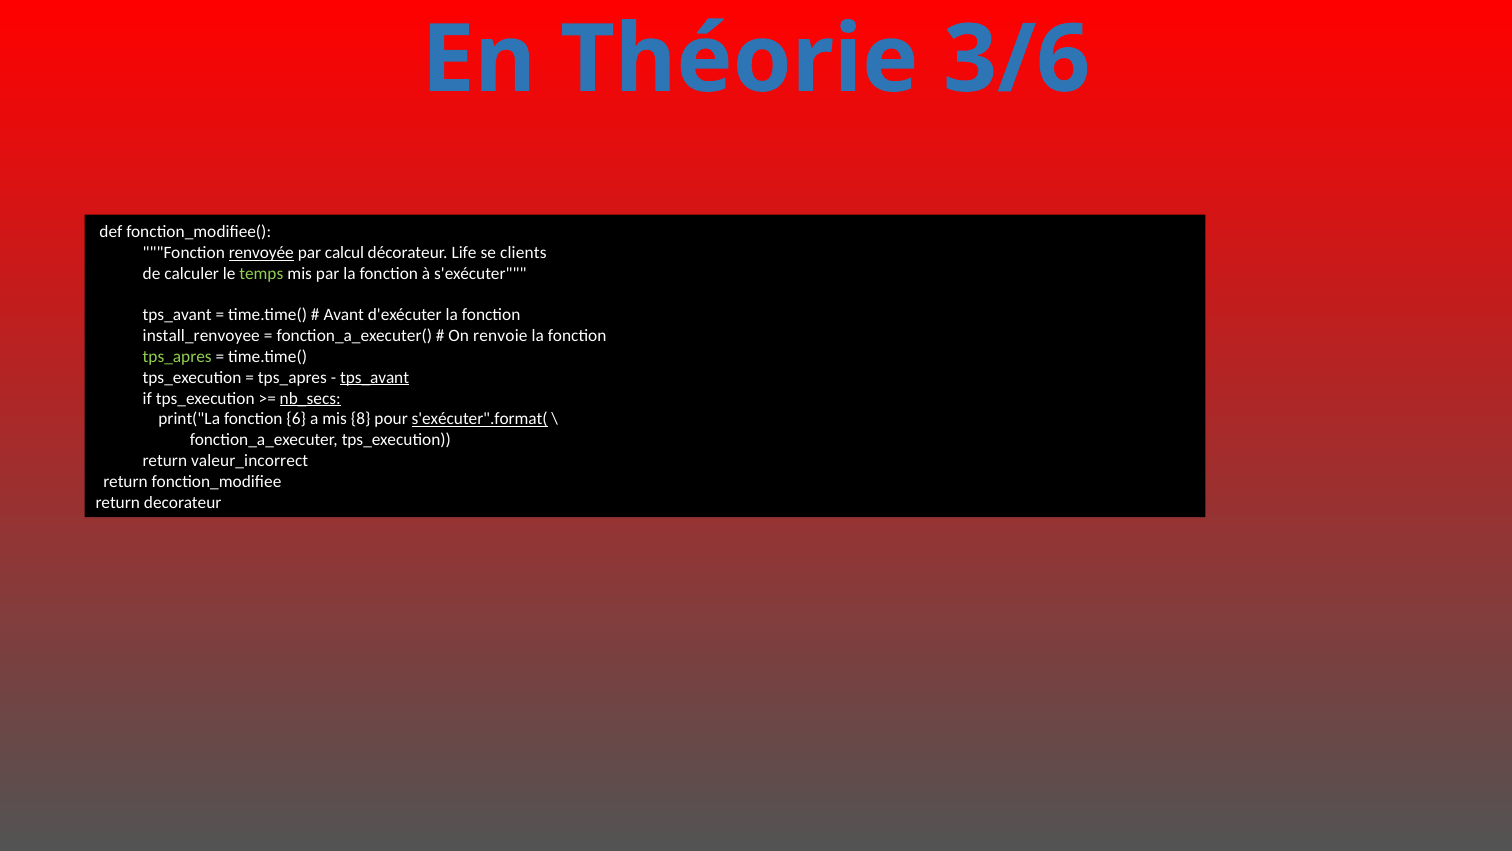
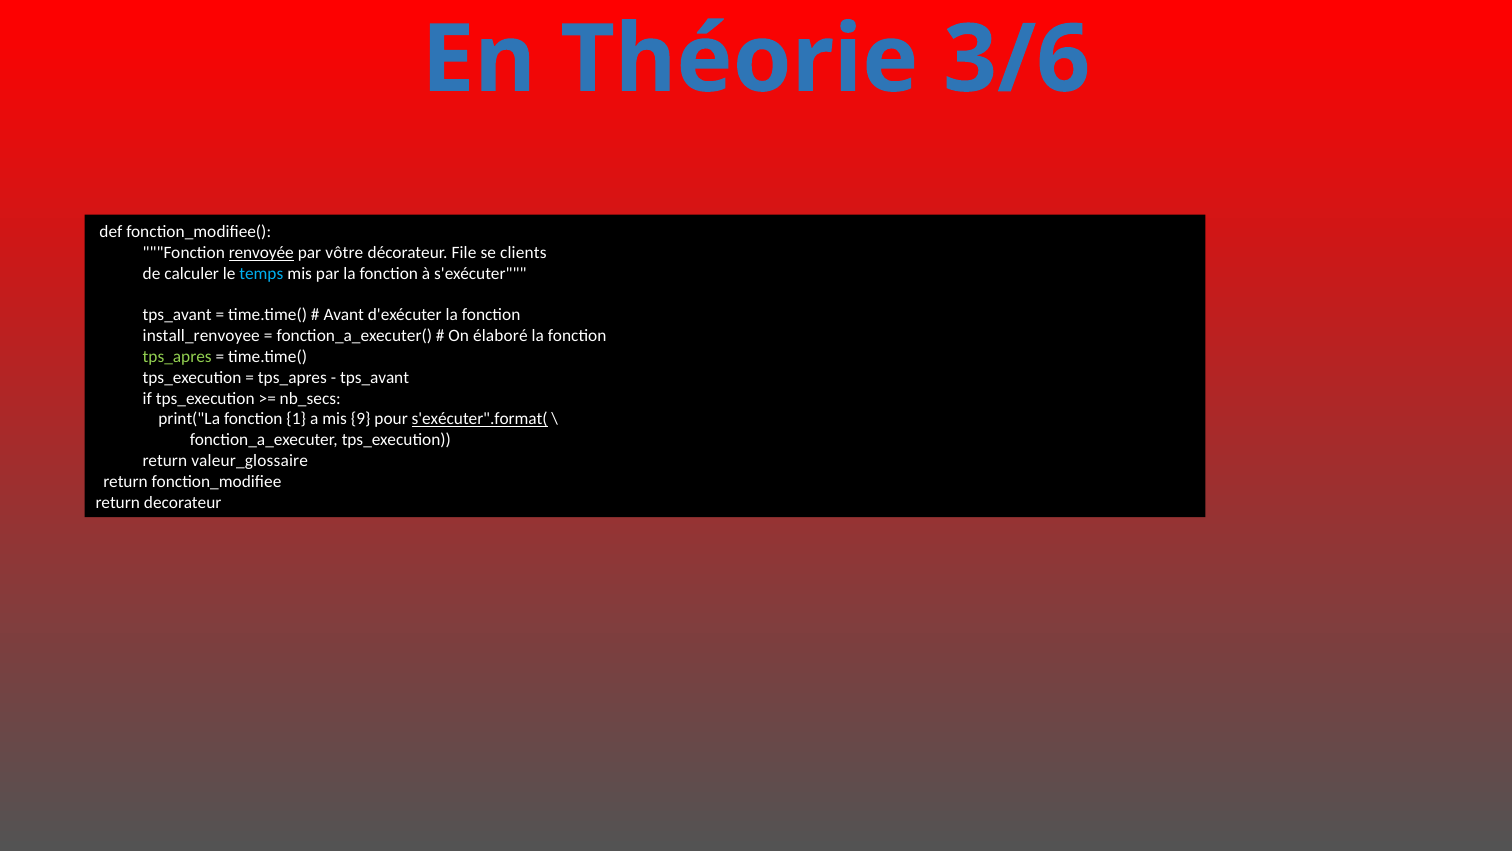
calcul: calcul -> vôtre
Life: Life -> File
temps colour: light green -> light blue
renvoie: renvoie -> élaboré
tps_avant at (375, 377) underline: present -> none
nb_secs underline: present -> none
6: 6 -> 1
8: 8 -> 9
valeur_incorrect: valeur_incorrect -> valeur_glossaire
